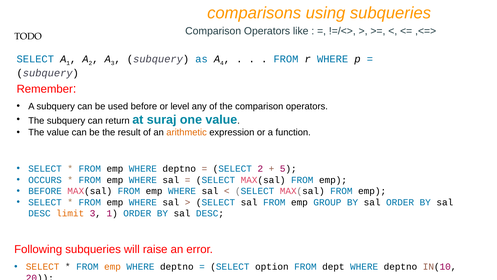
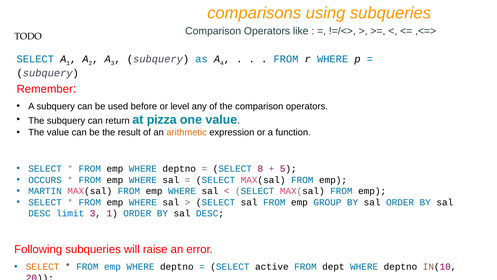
suraj: suraj -> pizza
SELECT 2: 2 -> 8
BEFORE at (45, 191): BEFORE -> MARTIN
limit colour: orange -> blue
emp at (113, 266) colour: orange -> blue
option: option -> active
